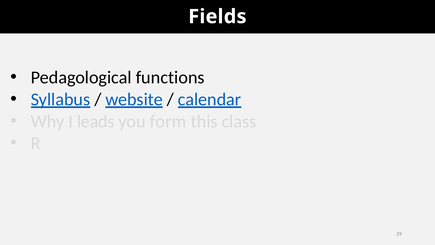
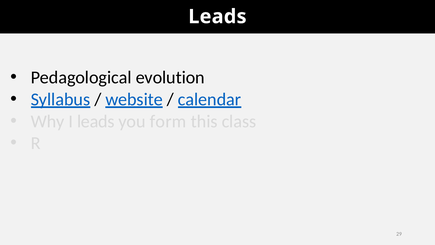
Fields at (217, 17): Fields -> Leads
functions: functions -> evolution
